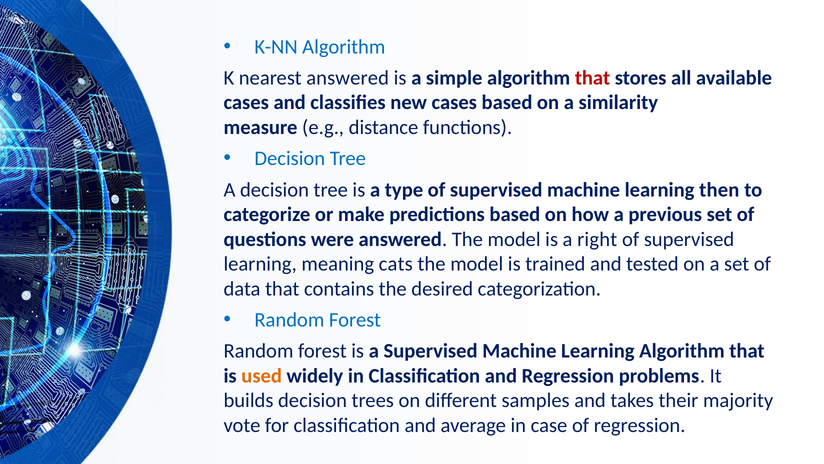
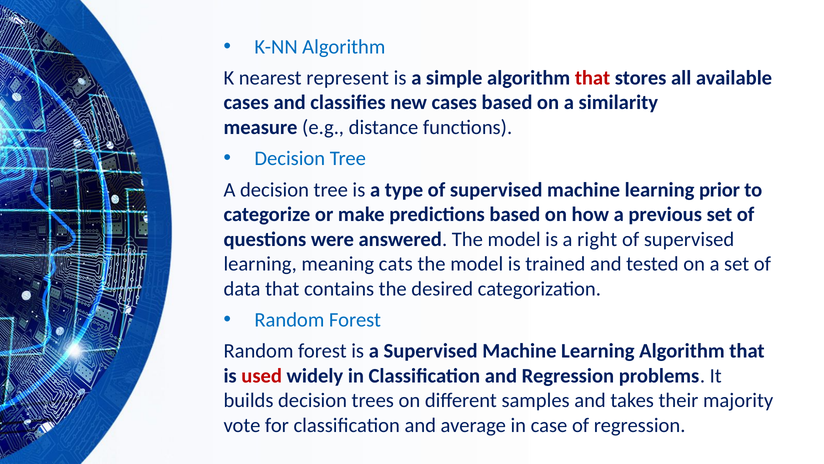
nearest answered: answered -> represent
then: then -> prior
used colour: orange -> red
